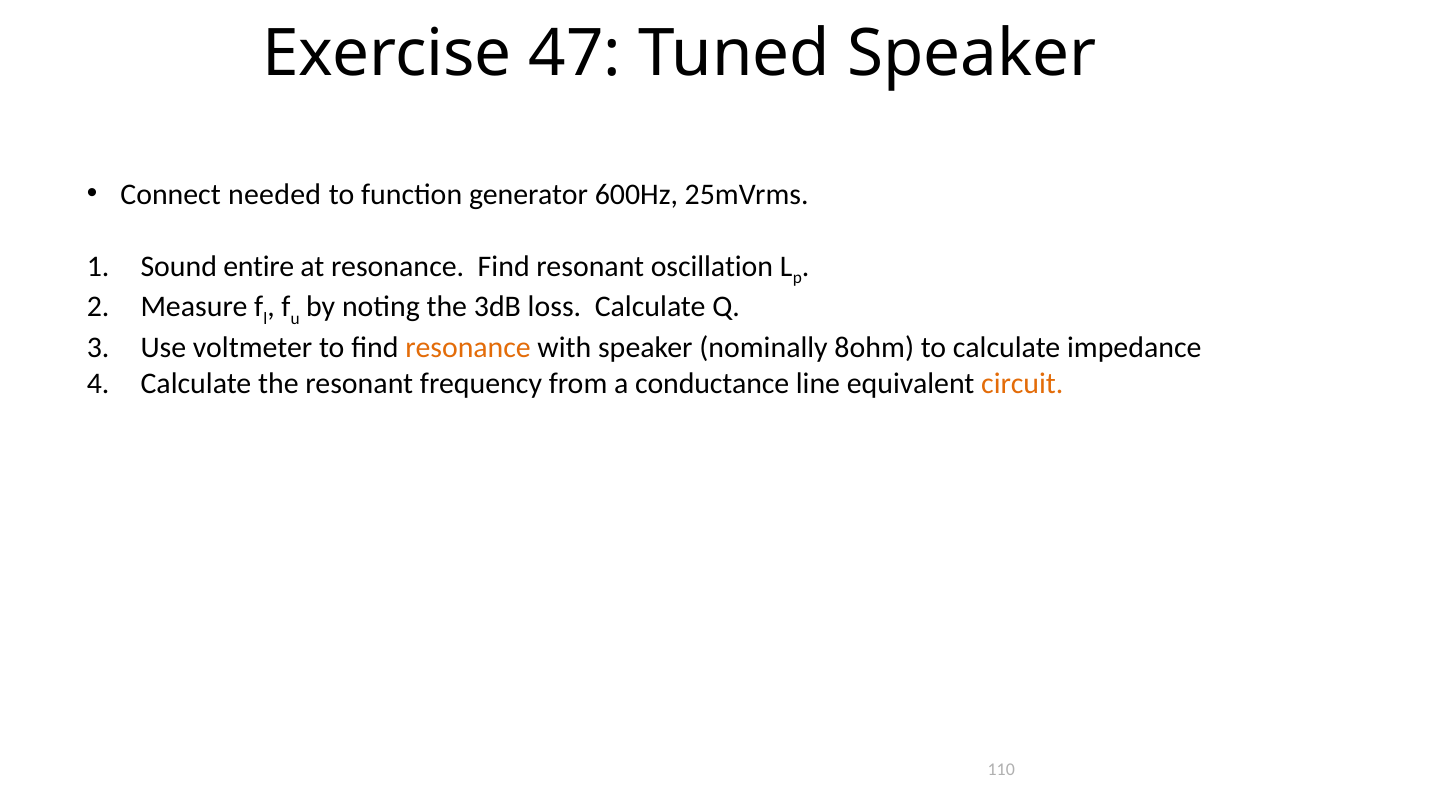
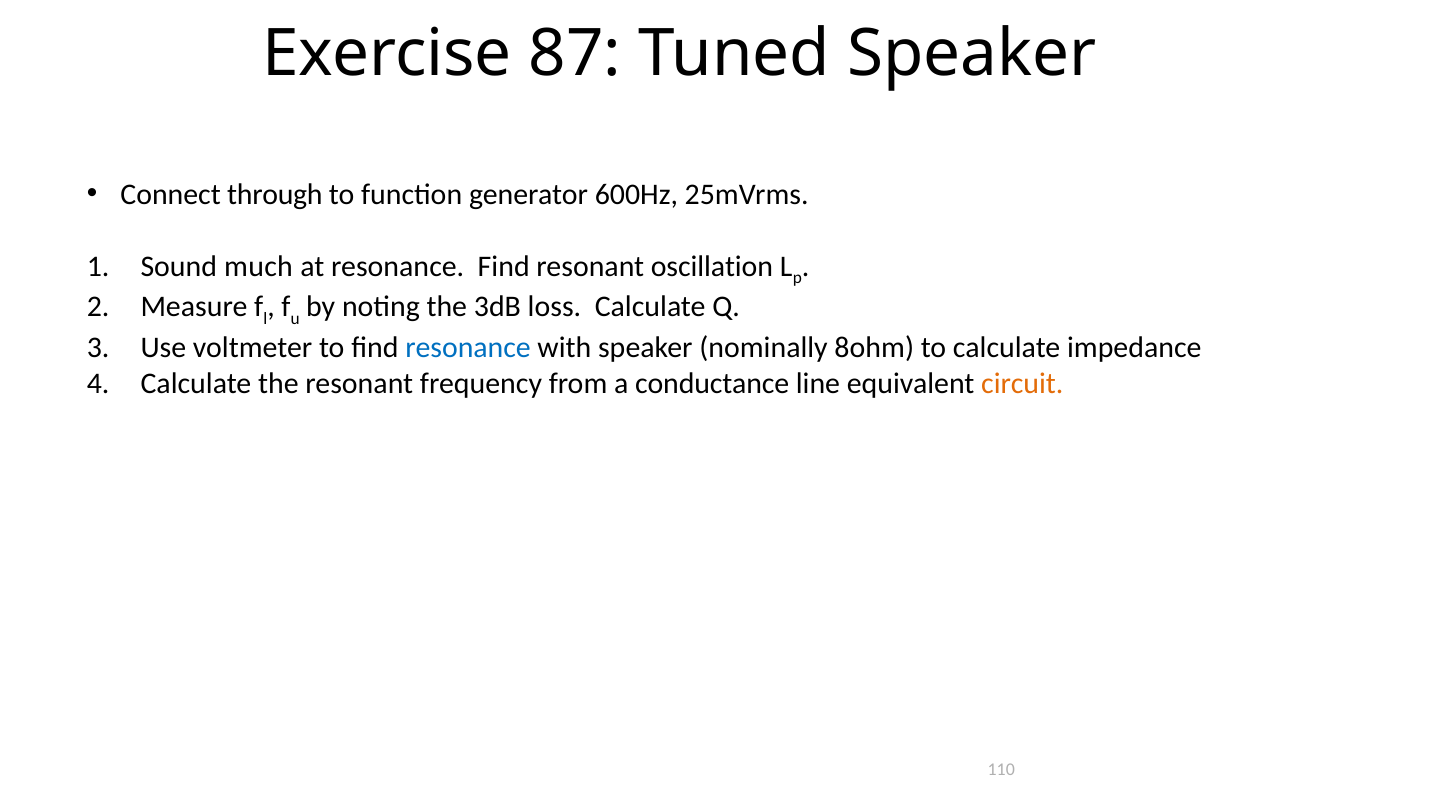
47: 47 -> 87
needed: needed -> through
entire: entire -> much
resonance at (468, 348) colour: orange -> blue
